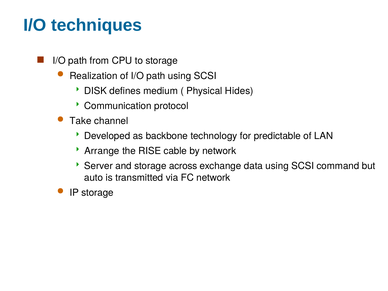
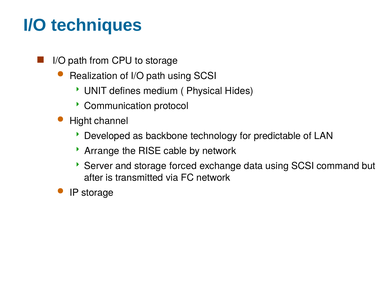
DISK: DISK -> UNIT
Take: Take -> Hight
across: across -> forced
auto: auto -> after
